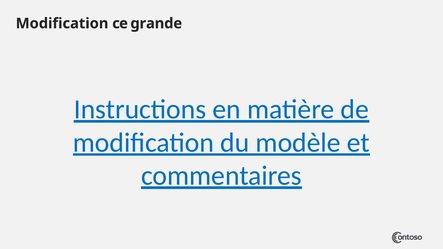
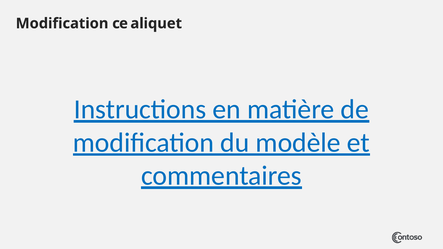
grande: grande -> aliquet
